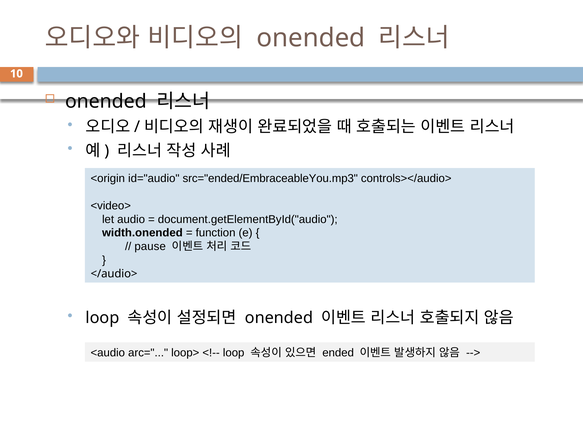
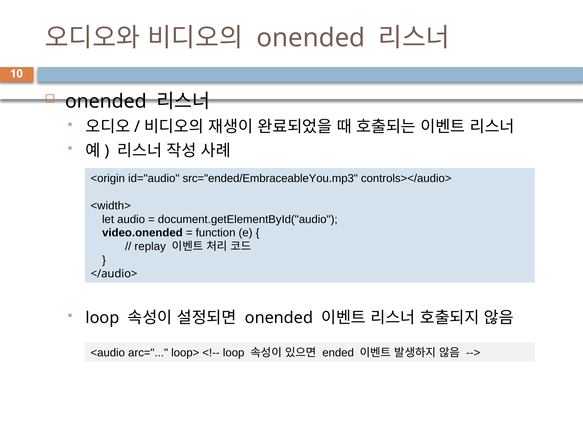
<video>: <video> -> <width>
width.onended: width.onended -> video.onended
pause: pause -> replay
